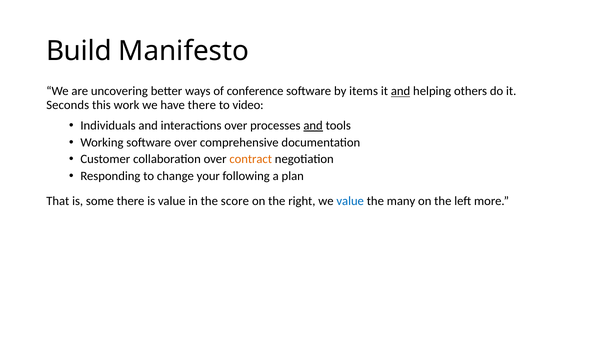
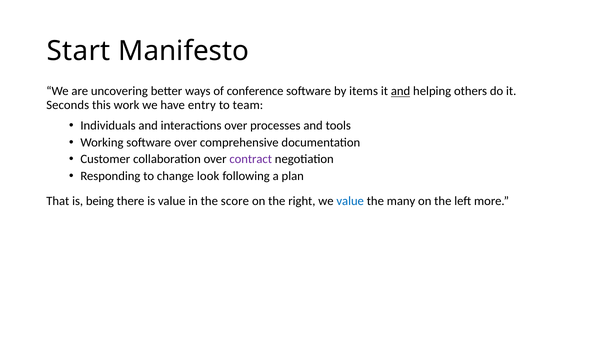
Build: Build -> Start
have there: there -> entry
video: video -> team
and at (313, 126) underline: present -> none
contract colour: orange -> purple
your: your -> look
some: some -> being
